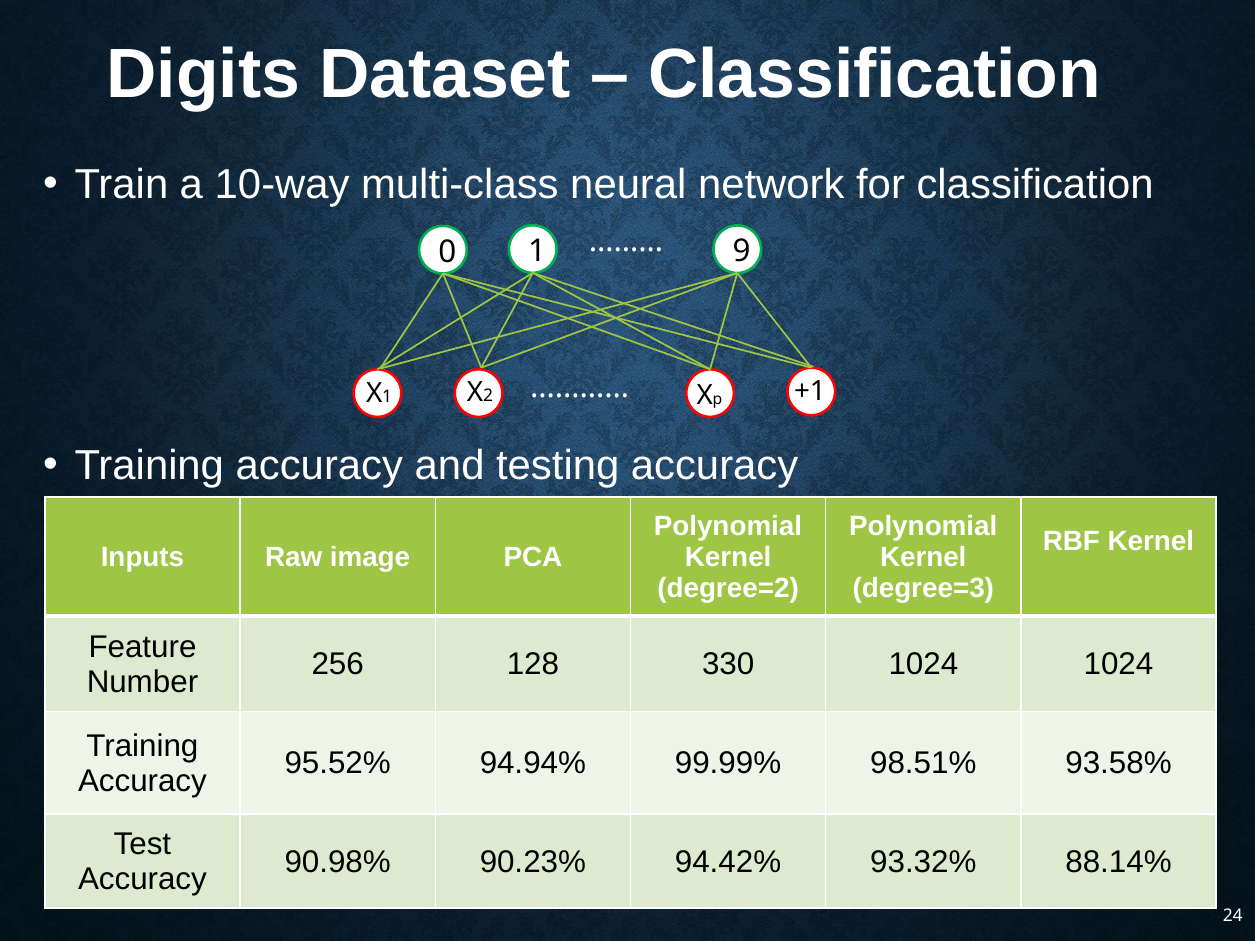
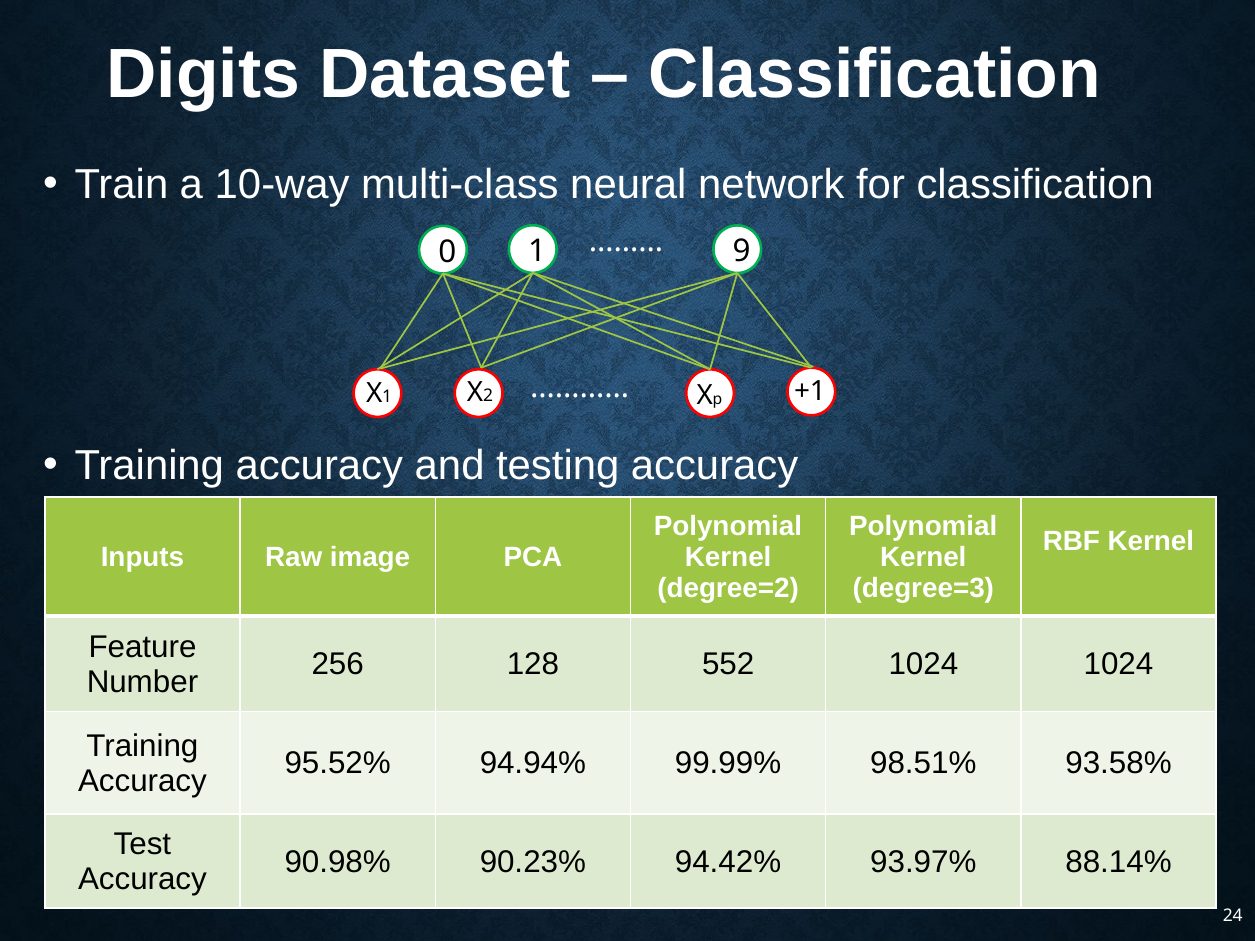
330: 330 -> 552
93.32%: 93.32% -> 93.97%
